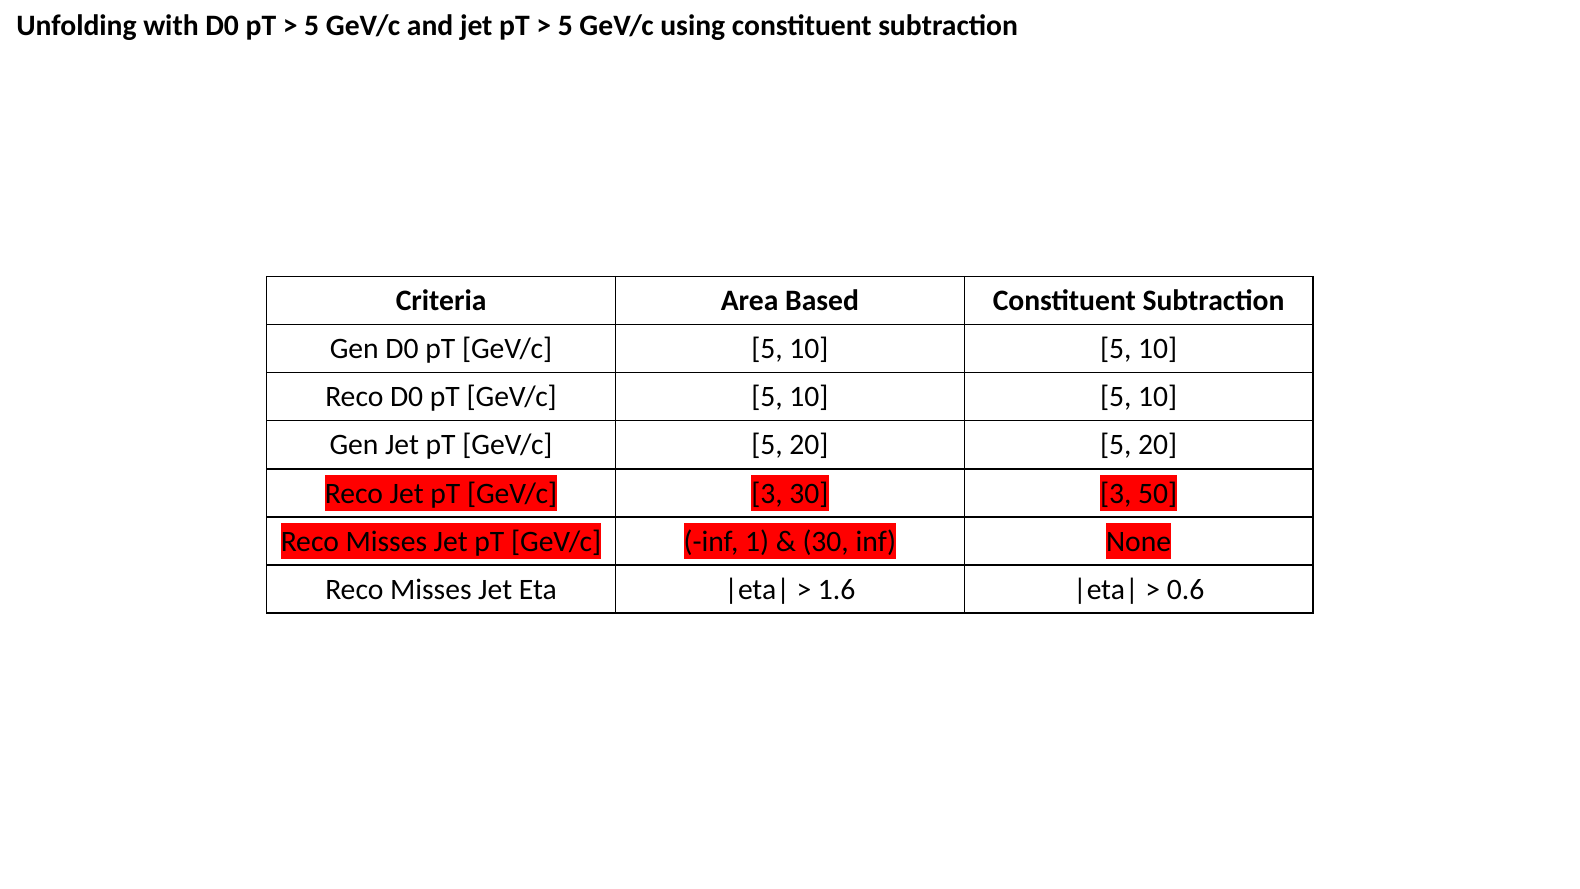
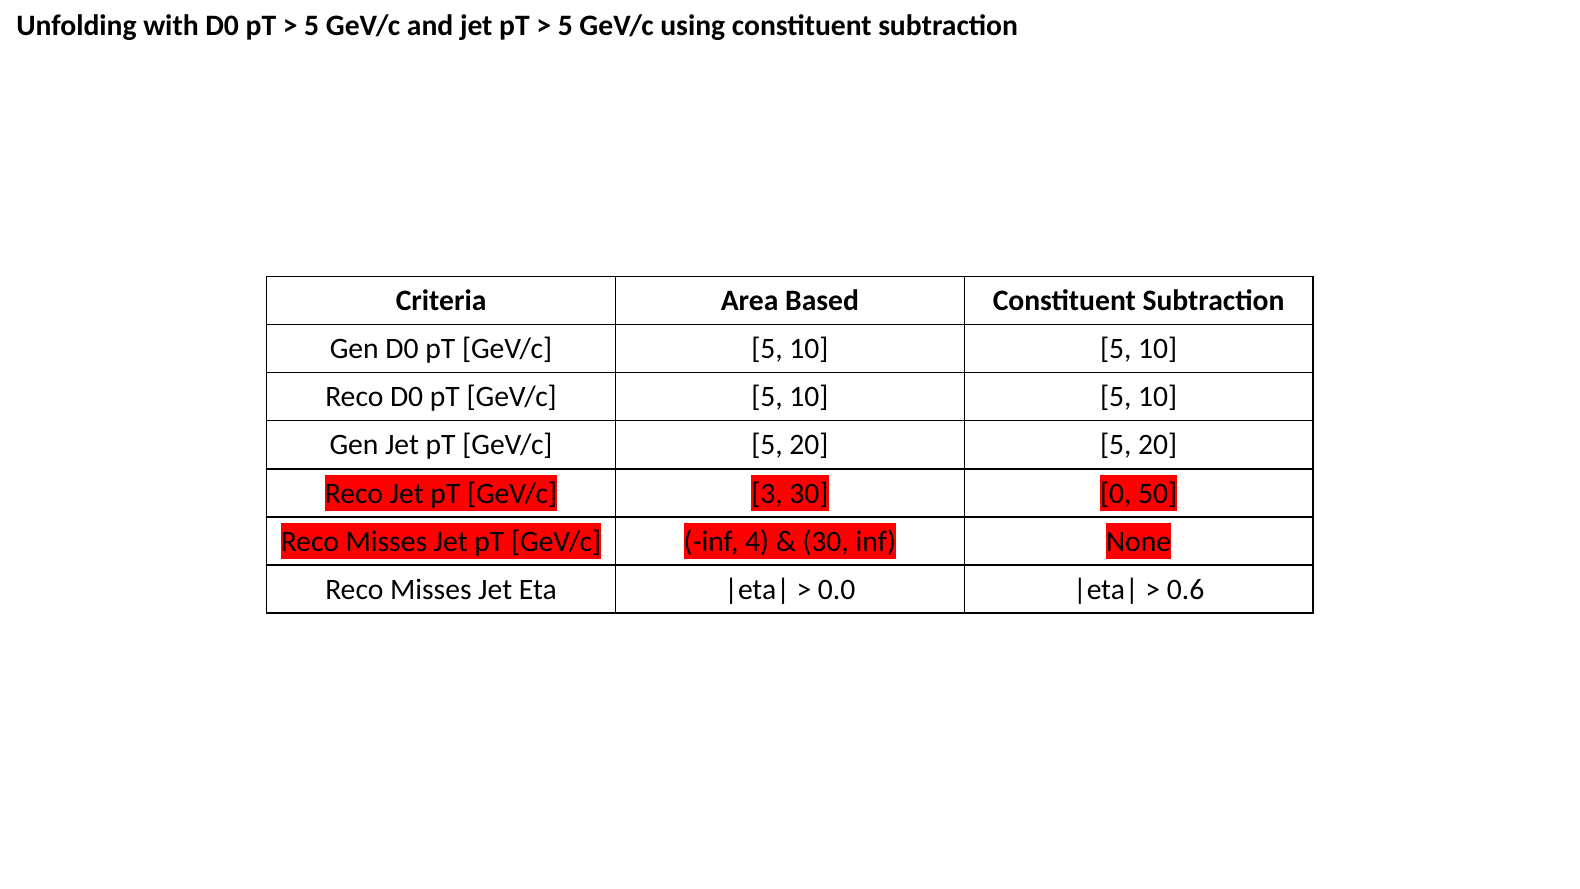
30 3: 3 -> 0
1: 1 -> 4
1.6: 1.6 -> 0.0
